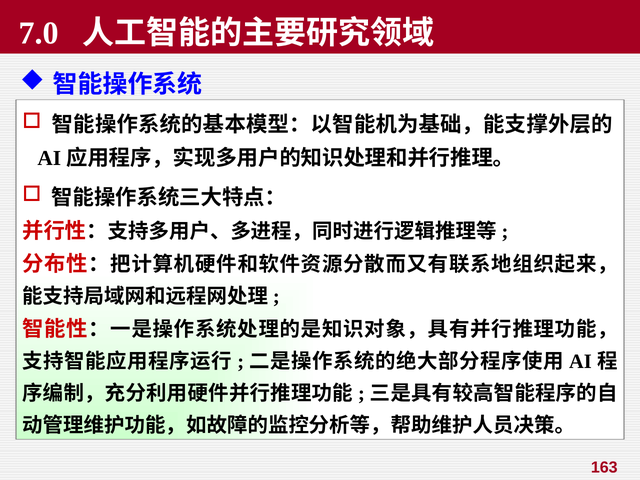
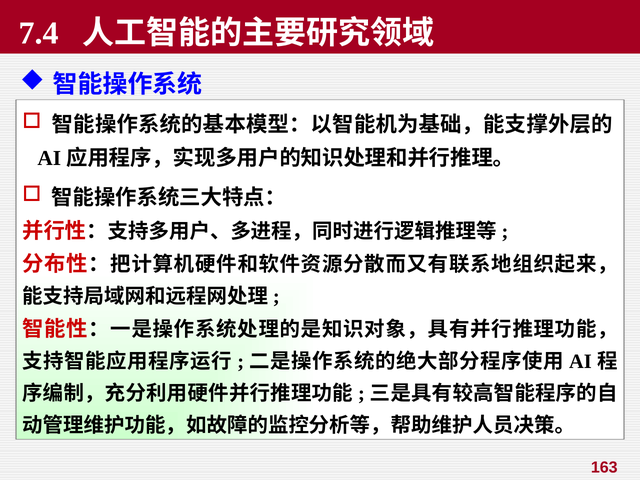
7.0: 7.0 -> 7.4
